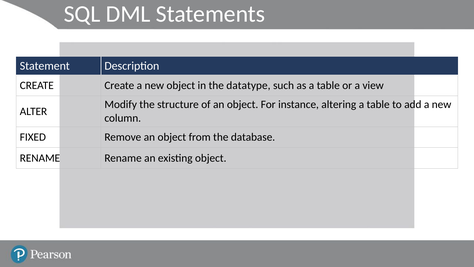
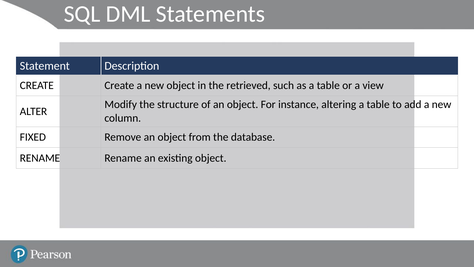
datatype: datatype -> retrieved
